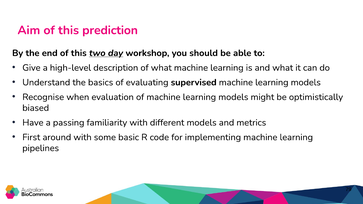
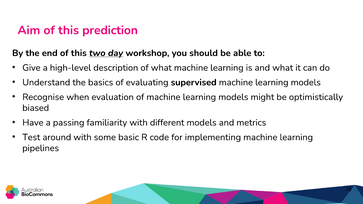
First: First -> Test
